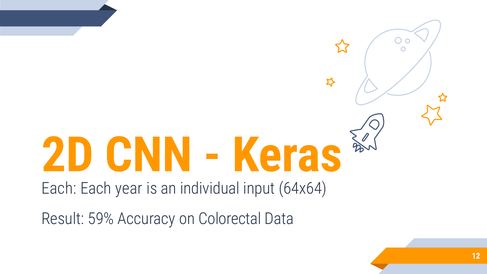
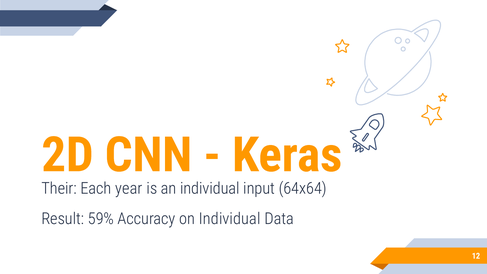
Each at (59, 189): Each -> Their
on Colorectal: Colorectal -> Individual
